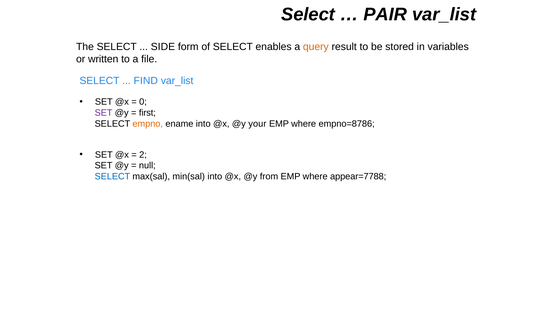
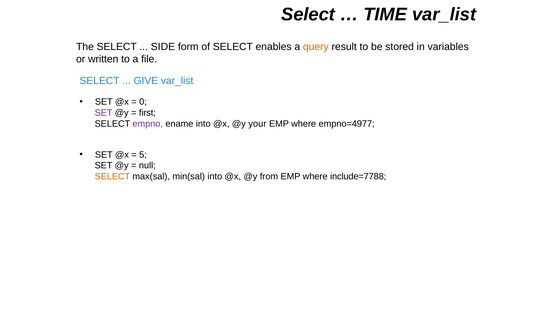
PAIR: PAIR -> TIME
FIND: FIND -> GIVE
empno colour: orange -> purple
empno=8786: empno=8786 -> empno=4977
2: 2 -> 5
SELECT at (112, 177) colour: blue -> orange
appear=7788: appear=7788 -> include=7788
